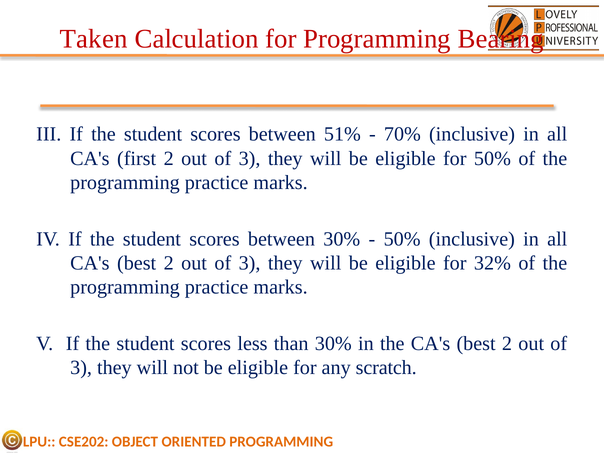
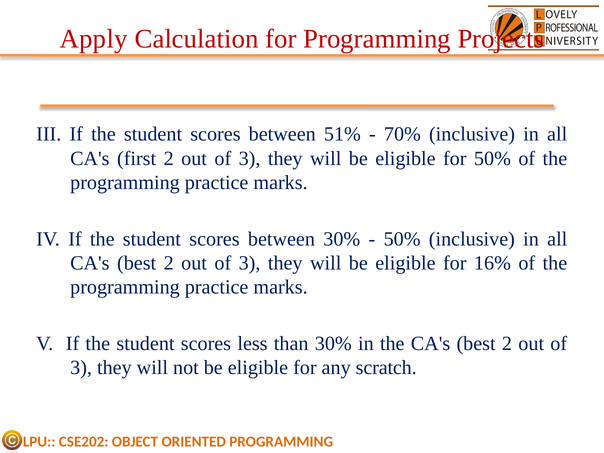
Taken: Taken -> Apply
Bearing: Bearing -> Projects
32%: 32% -> 16%
